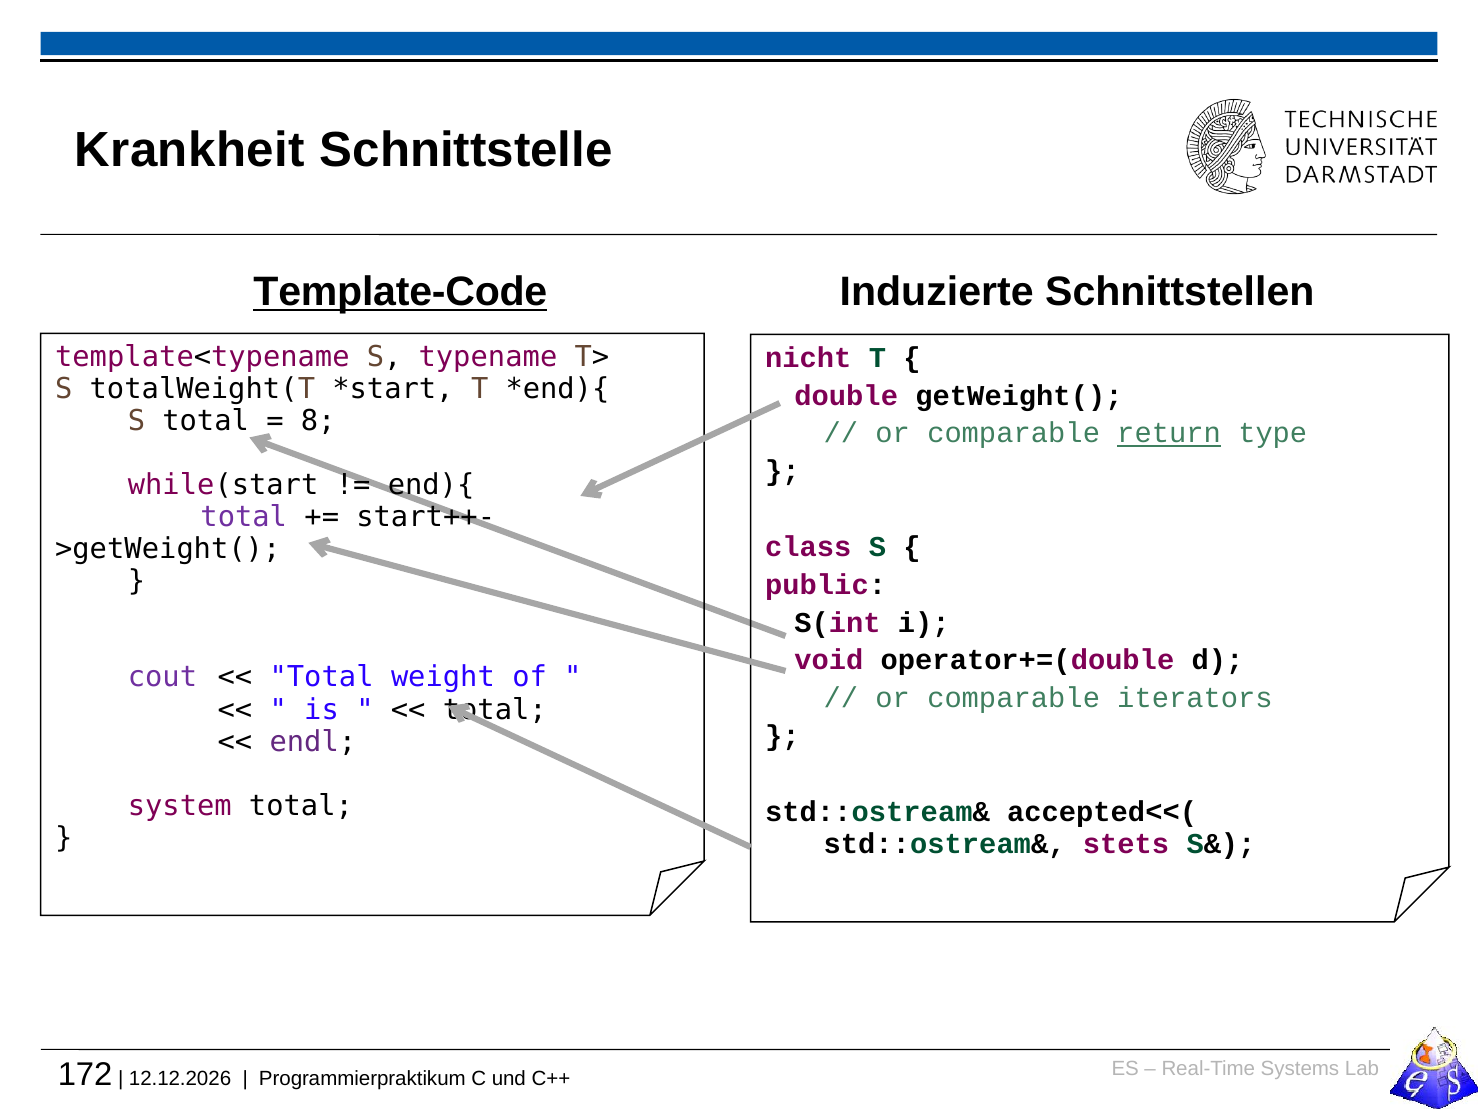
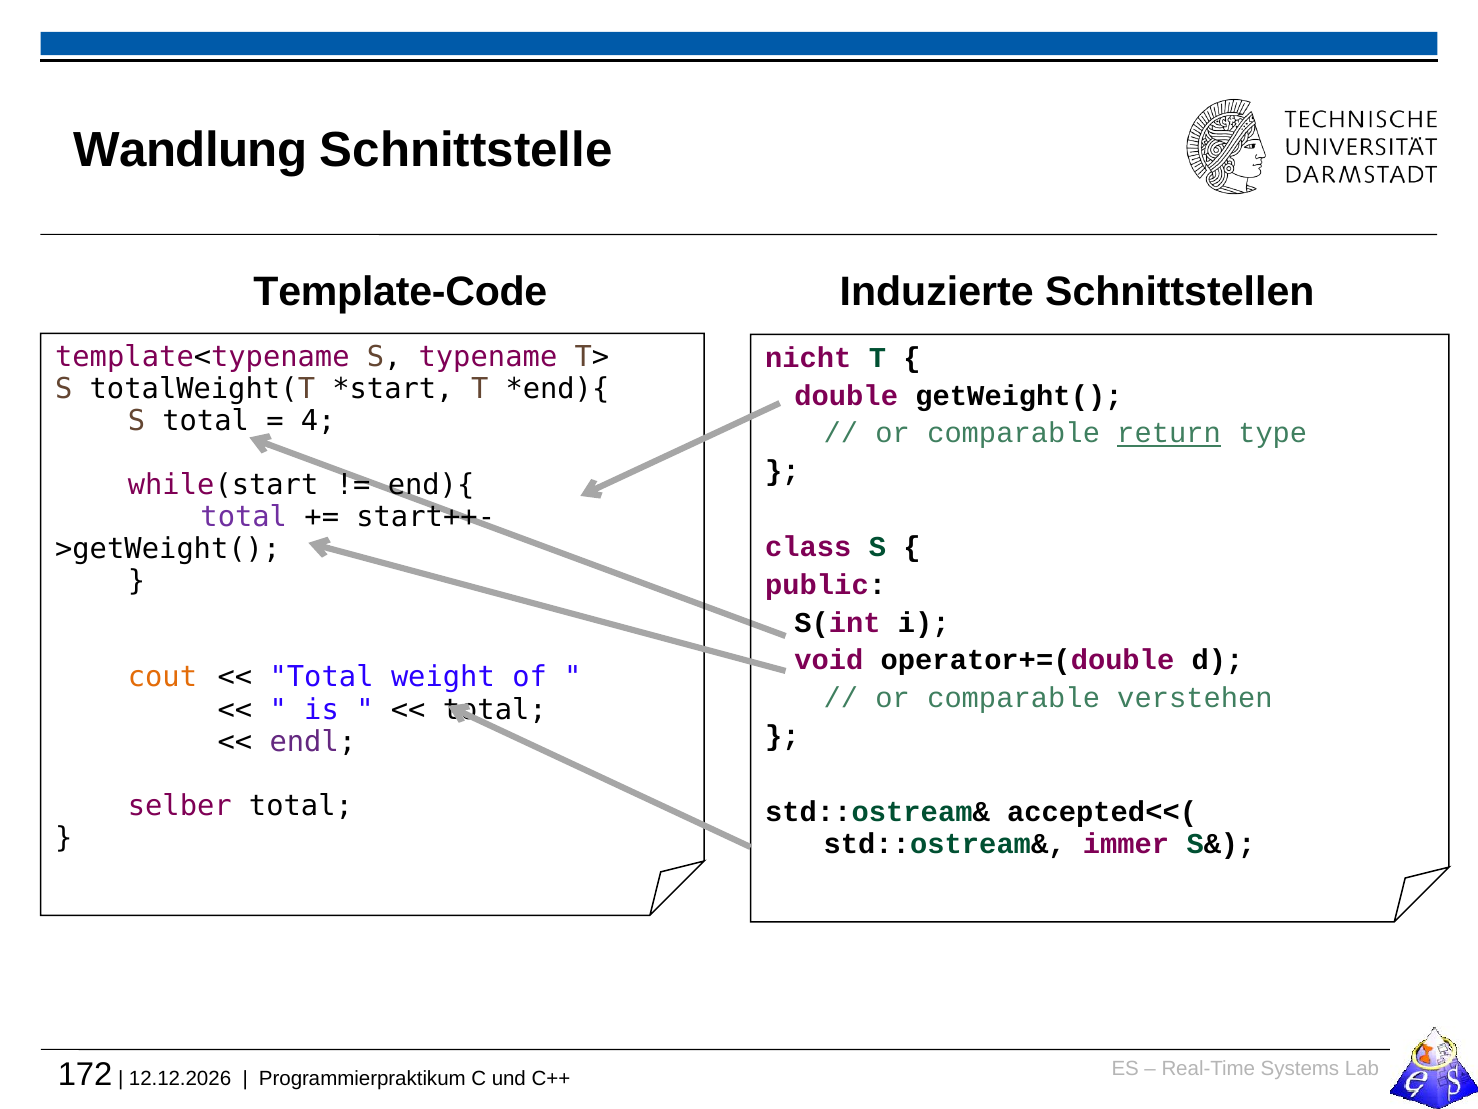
Krankheit: Krankheit -> Wandlung
Template-Code underline: present -> none
8: 8 -> 4
cout colour: purple -> orange
iterators: iterators -> verstehen
system: system -> selber
stets: stets -> immer
